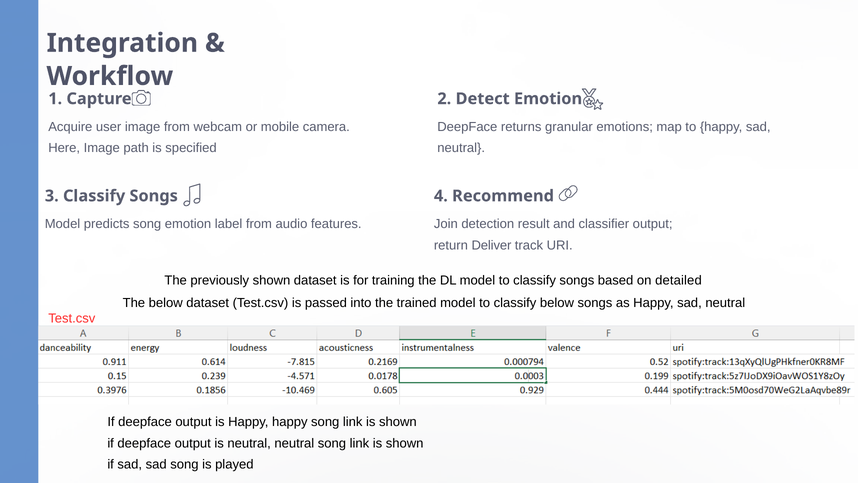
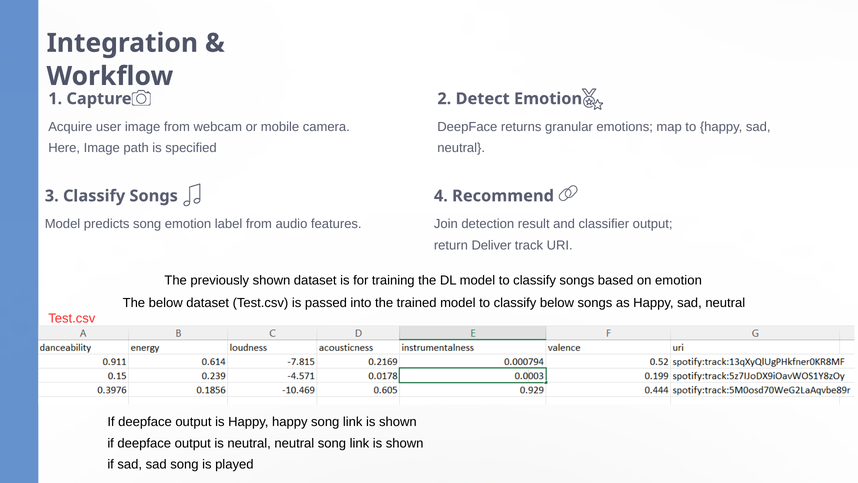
on detailed: detailed -> emotion
